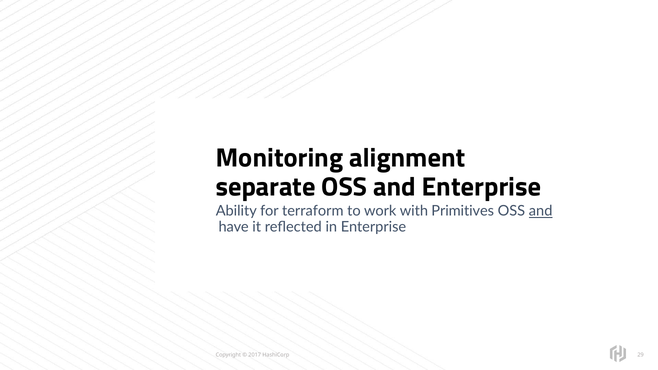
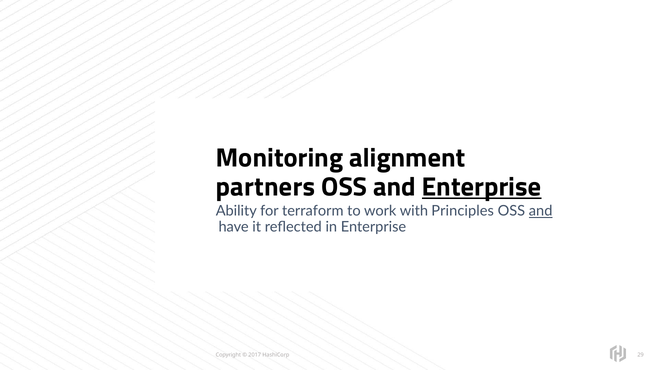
separate: separate -> partners
Enterprise at (482, 187) underline: none -> present
Primitives: Primitives -> Principles
